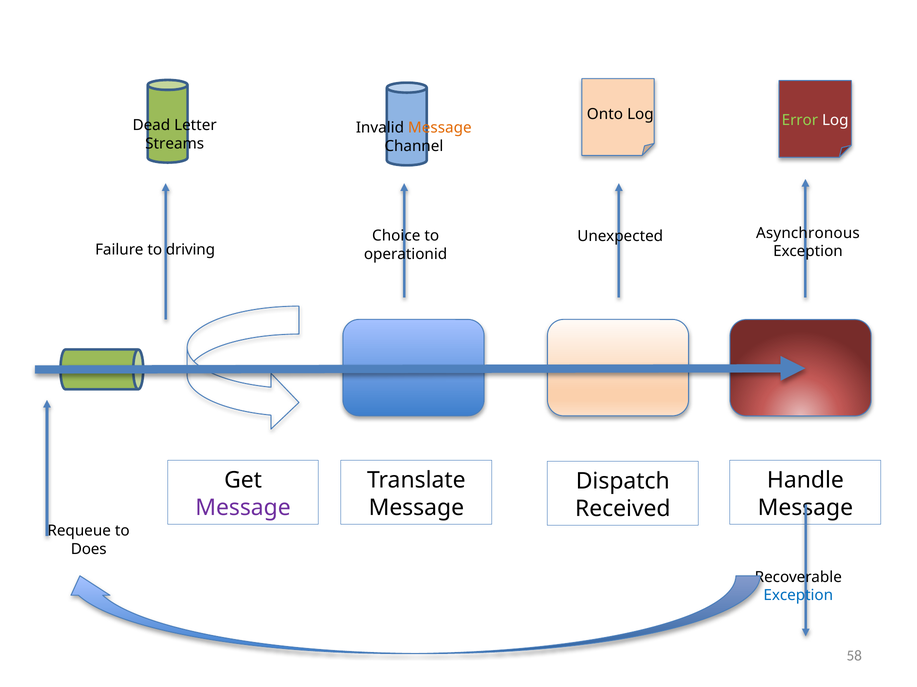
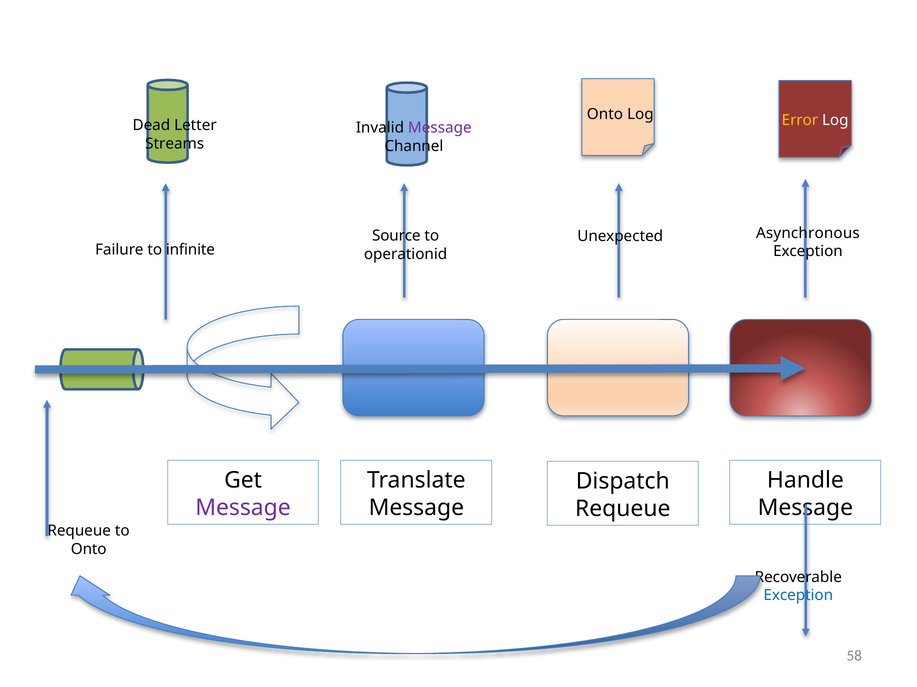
Error colour: light green -> yellow
Message at (440, 128) colour: orange -> purple
Choice: Choice -> Source
driving: driving -> infinite
Received at (623, 509): Received -> Requeue
Does at (89, 550): Does -> Onto
